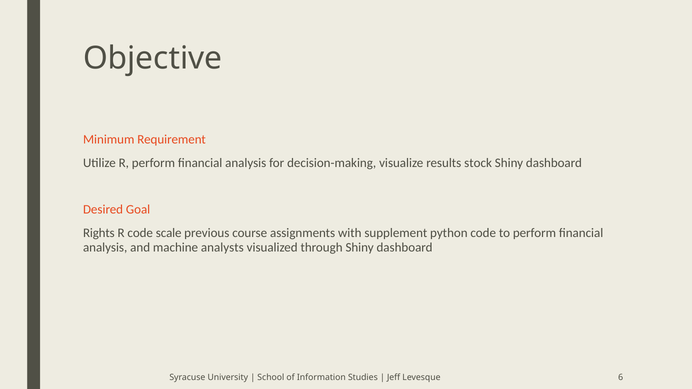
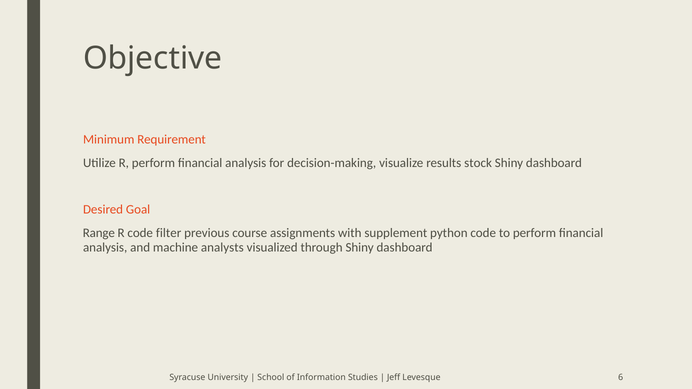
Rights: Rights -> Range
scale: scale -> filter
